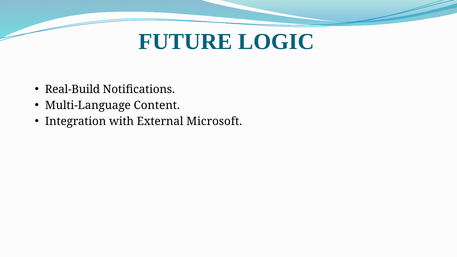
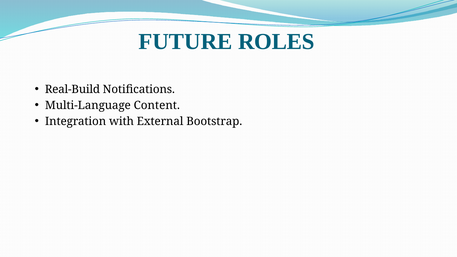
LOGIC: LOGIC -> ROLES
Microsoft: Microsoft -> Bootstrap
